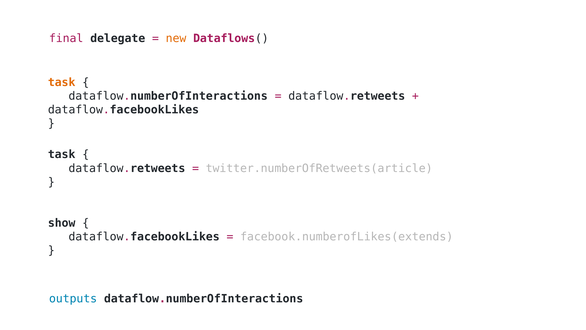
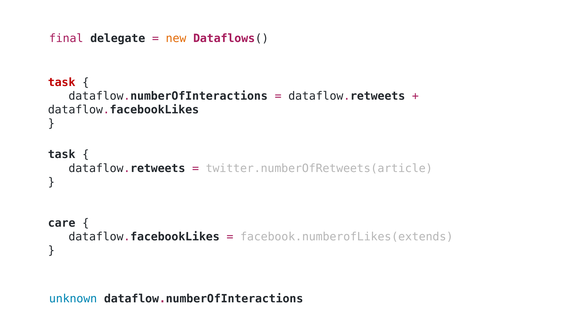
task at (62, 82) colour: orange -> red
show: show -> care
outputs: outputs -> unknown
